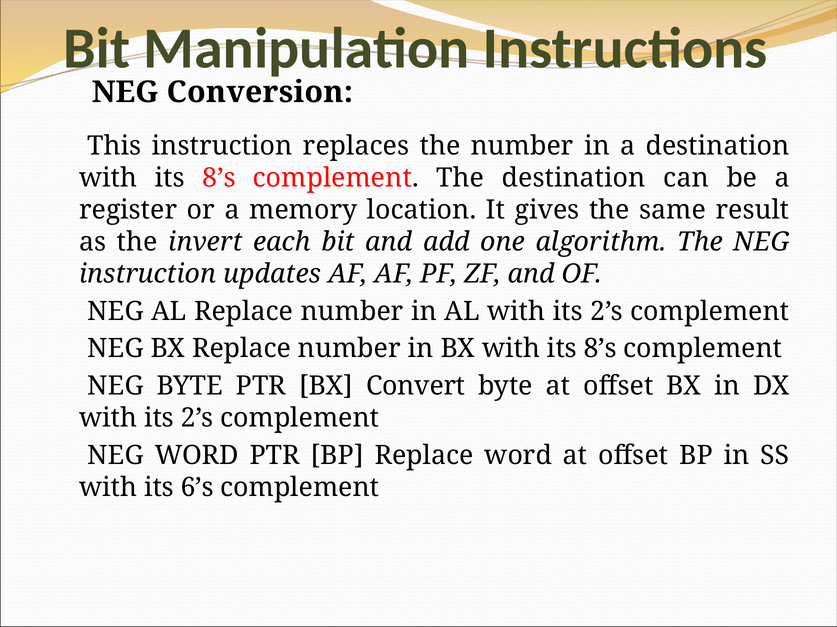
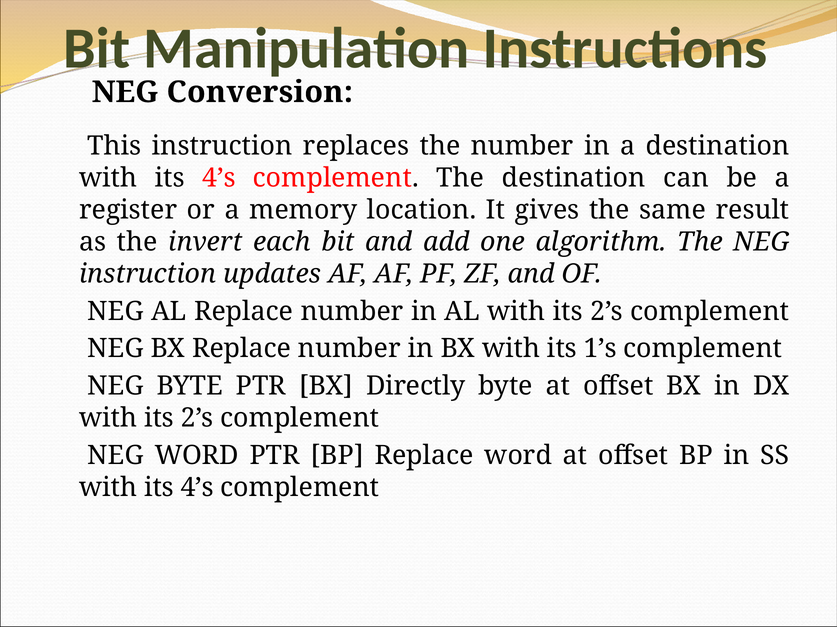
8’s at (219, 178): 8’s -> 4’s
BX with its 8’s: 8’s -> 1’s
Convert: Convert -> Directly
6’s at (197, 488): 6’s -> 4’s
